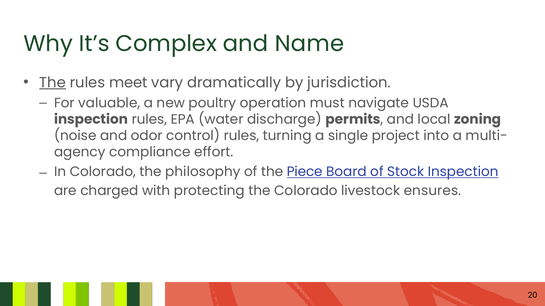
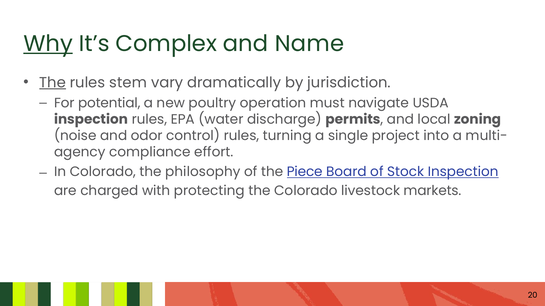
Why underline: none -> present
meet: meet -> stem
valuable: valuable -> potential
ensures: ensures -> markets
